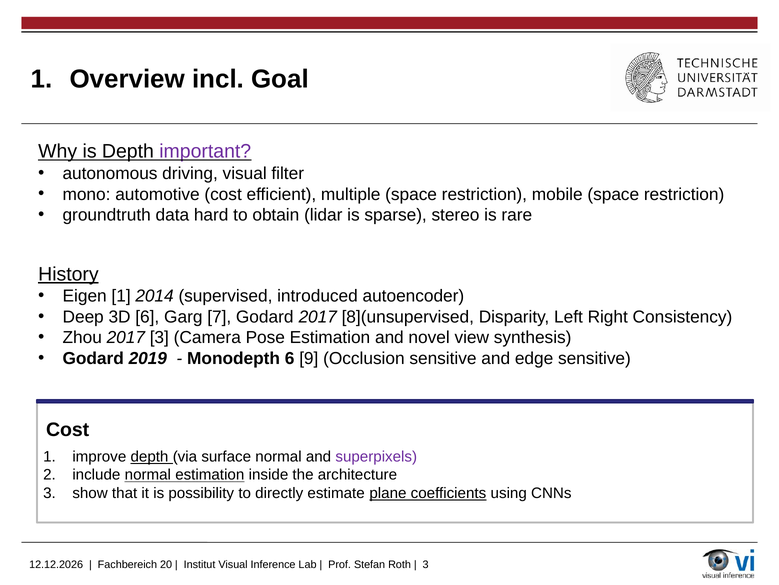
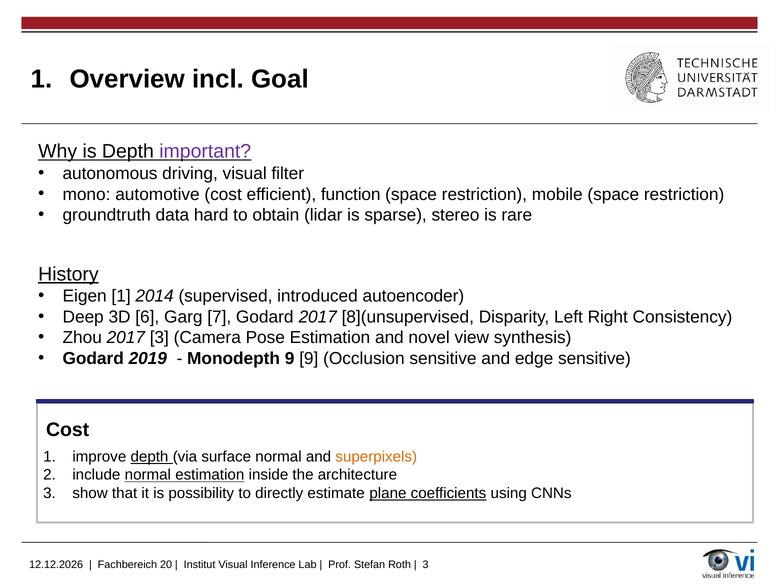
multiple: multiple -> function
Monodepth 6: 6 -> 9
superpixels colour: purple -> orange
